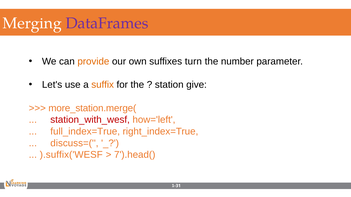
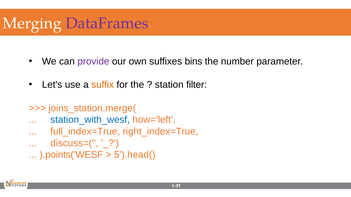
provide colour: orange -> purple
turn: turn -> bins
give: give -> filter
more_station.merge(: more_station.merge( -> joins_station.merge(
station_with_wesf colour: red -> blue
).suffix('WESF: ).suffix('WESF -> ).points('WESF
7').head(: 7').head( -> 5').head(
